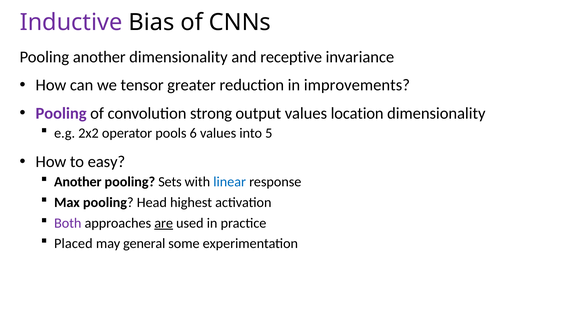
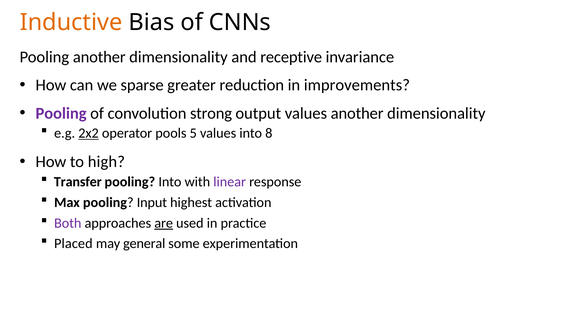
Inductive colour: purple -> orange
tensor: tensor -> sparse
values location: location -> another
2x2 underline: none -> present
6: 6 -> 5
5: 5 -> 8
easy: easy -> high
Another at (78, 182): Another -> Transfer
pooling Sets: Sets -> Into
linear colour: blue -> purple
Head: Head -> Input
